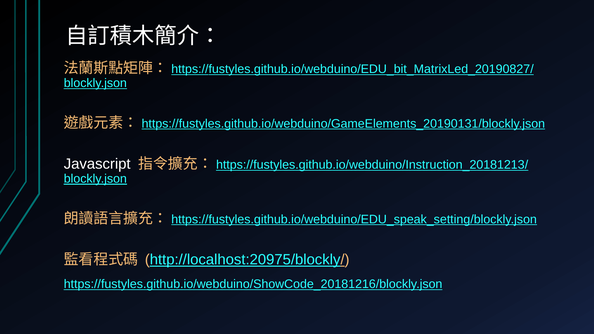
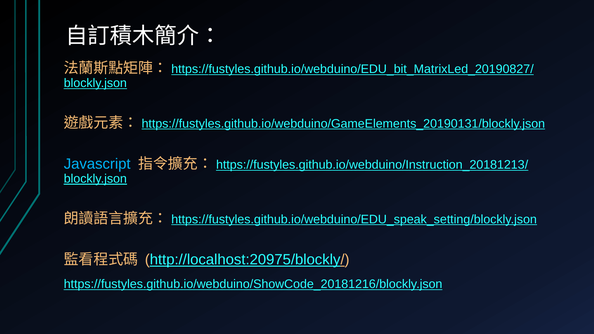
Javascript colour: white -> light blue
